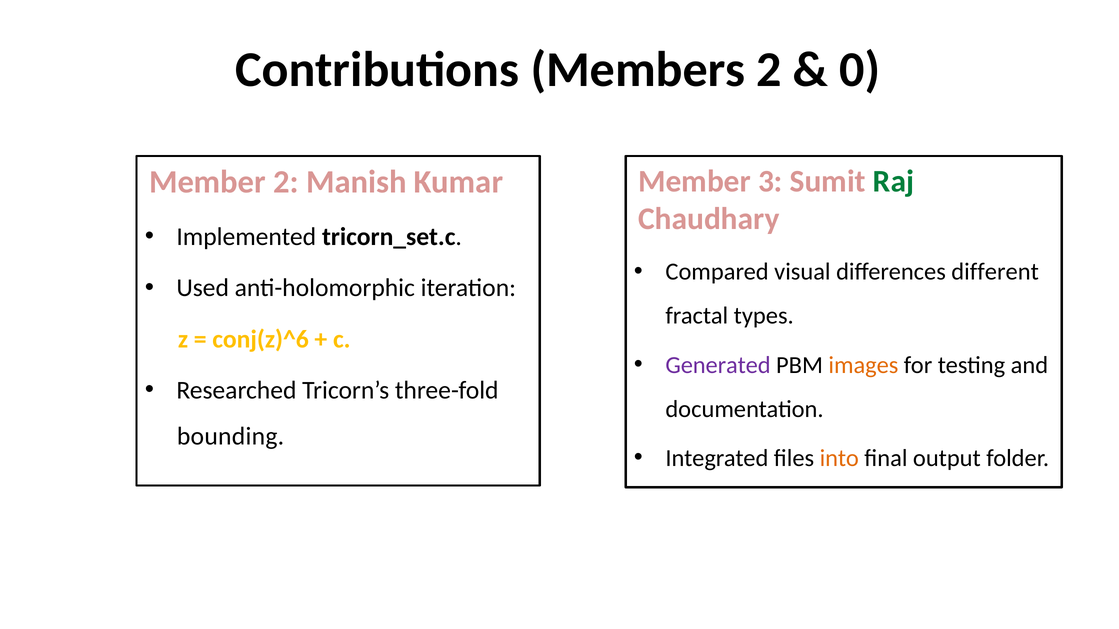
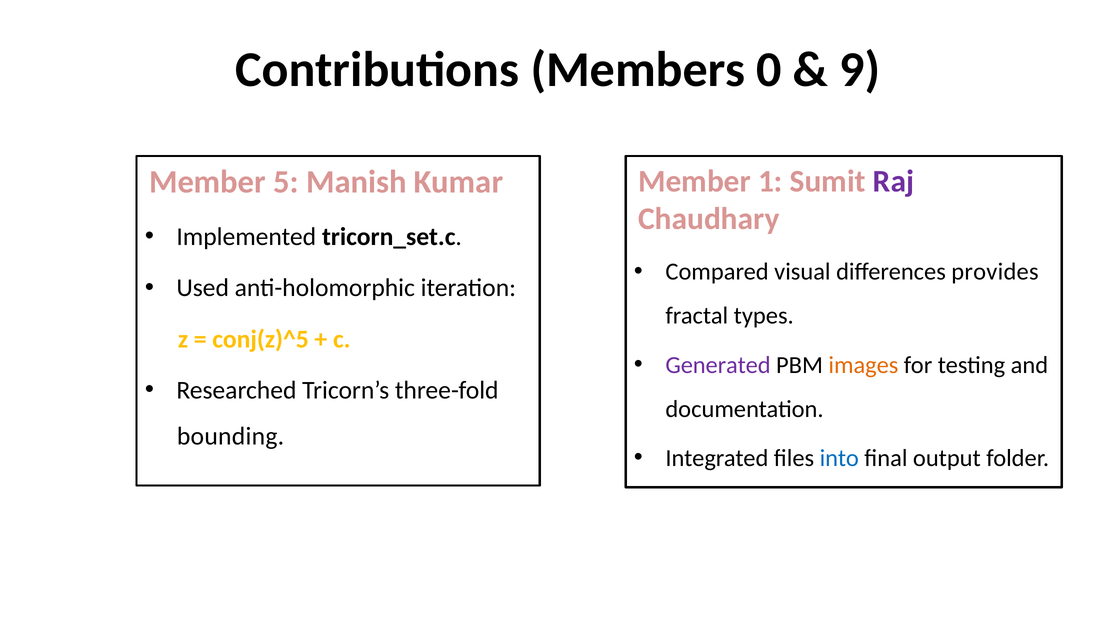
Members 2: 2 -> 0
0: 0 -> 9
3: 3 -> 1
Raj colour: green -> purple
Member 2: 2 -> 5
different: different -> provides
conj(z)^6: conj(z)^6 -> conj(z)^5
into colour: orange -> blue
